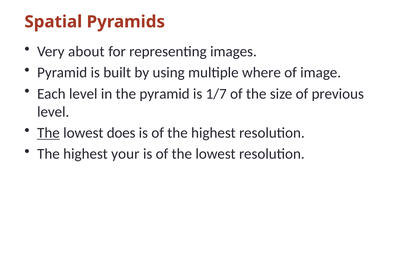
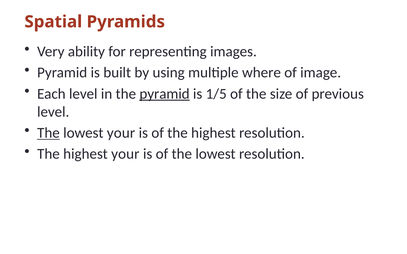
about: about -> ability
pyramid at (165, 94) underline: none -> present
1/7: 1/7 -> 1/5
lowest does: does -> your
